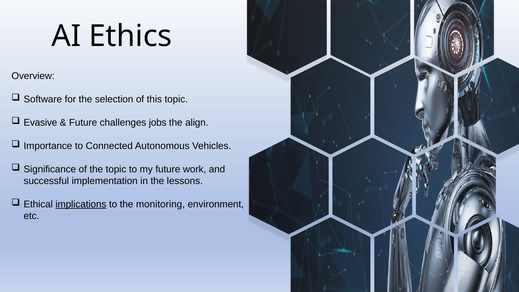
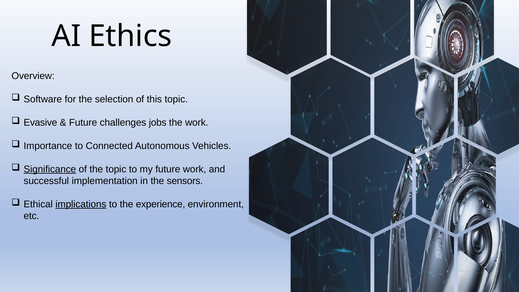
the align: align -> work
Significance underline: none -> present
lessons: lessons -> sensors
monitoring: monitoring -> experience
